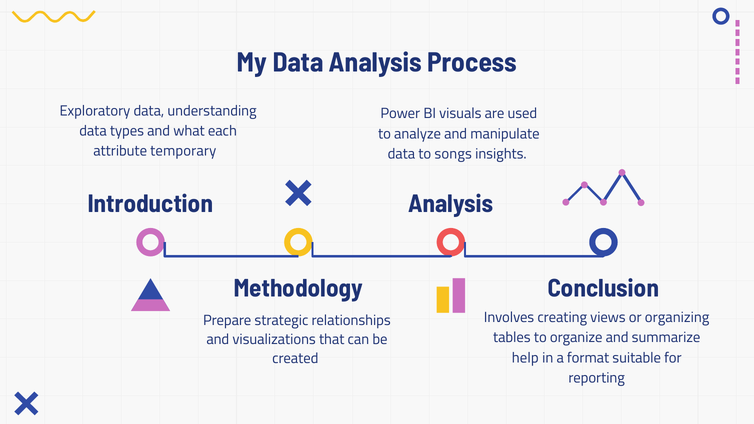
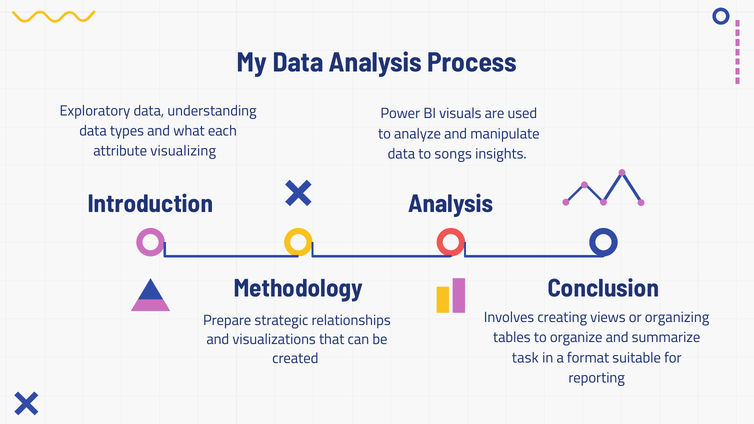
temporary: temporary -> visualizing
help: help -> task
